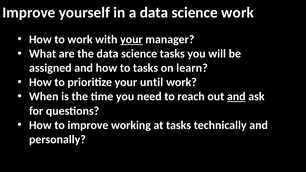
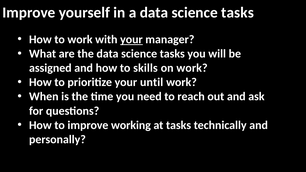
a data science work: work -> tasks
to tasks: tasks -> skills
on learn: learn -> work
and at (236, 97) underline: present -> none
